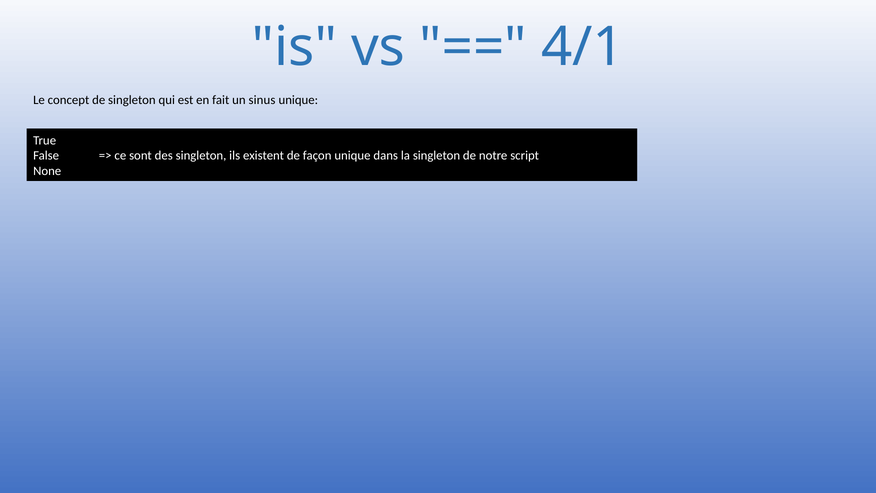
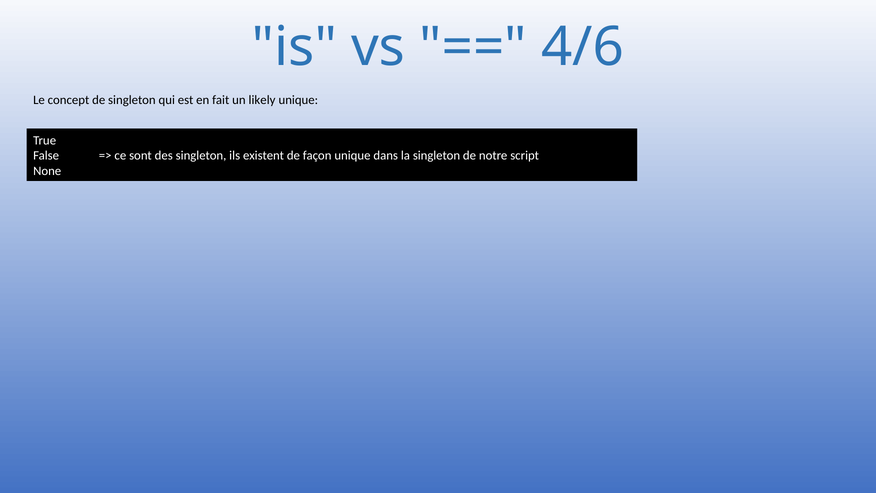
4/1: 4/1 -> 4/6
sinus: sinus -> likely
